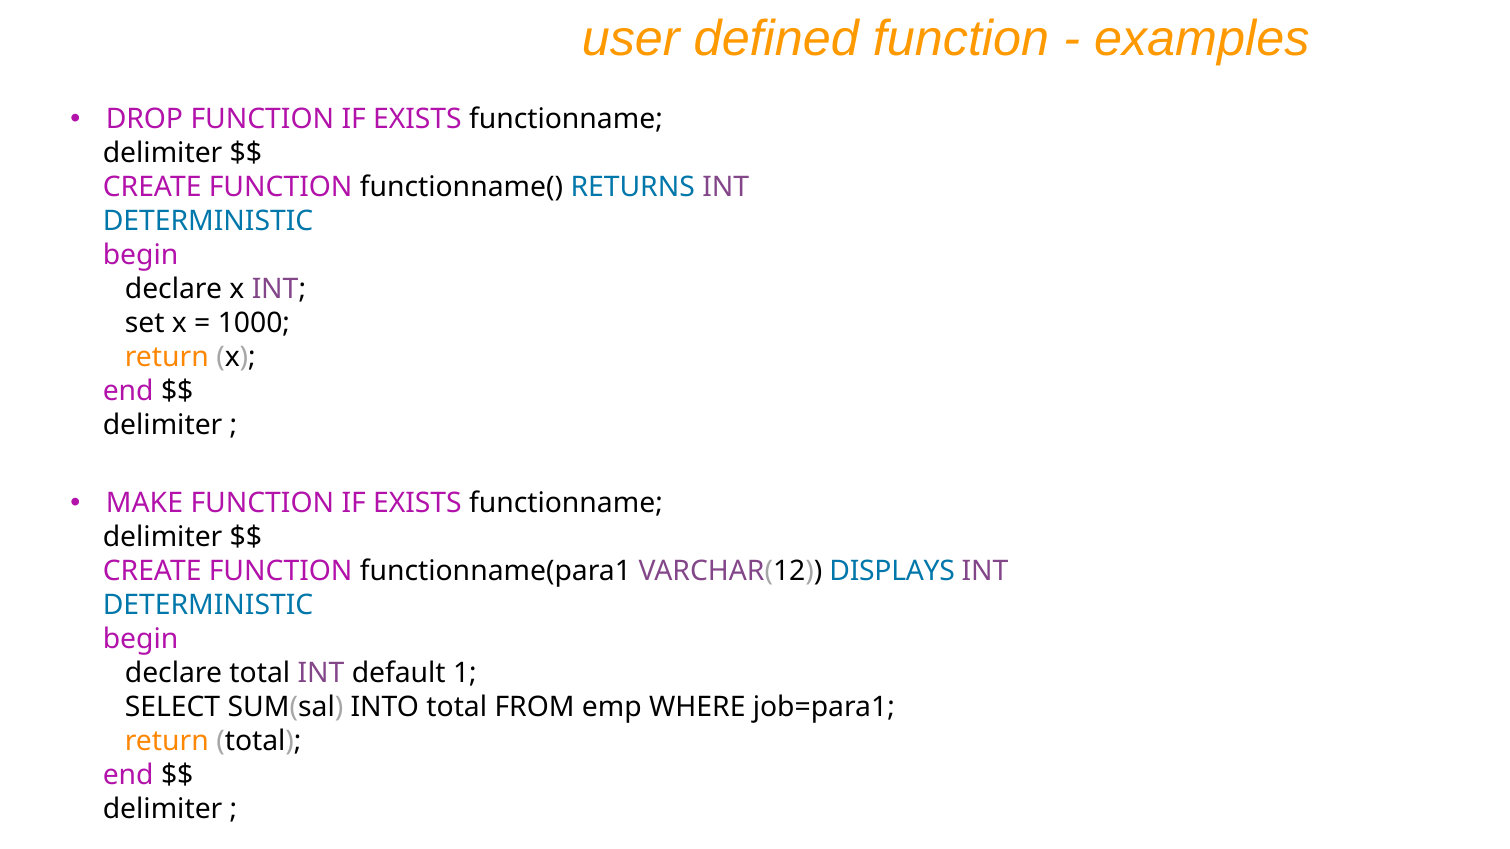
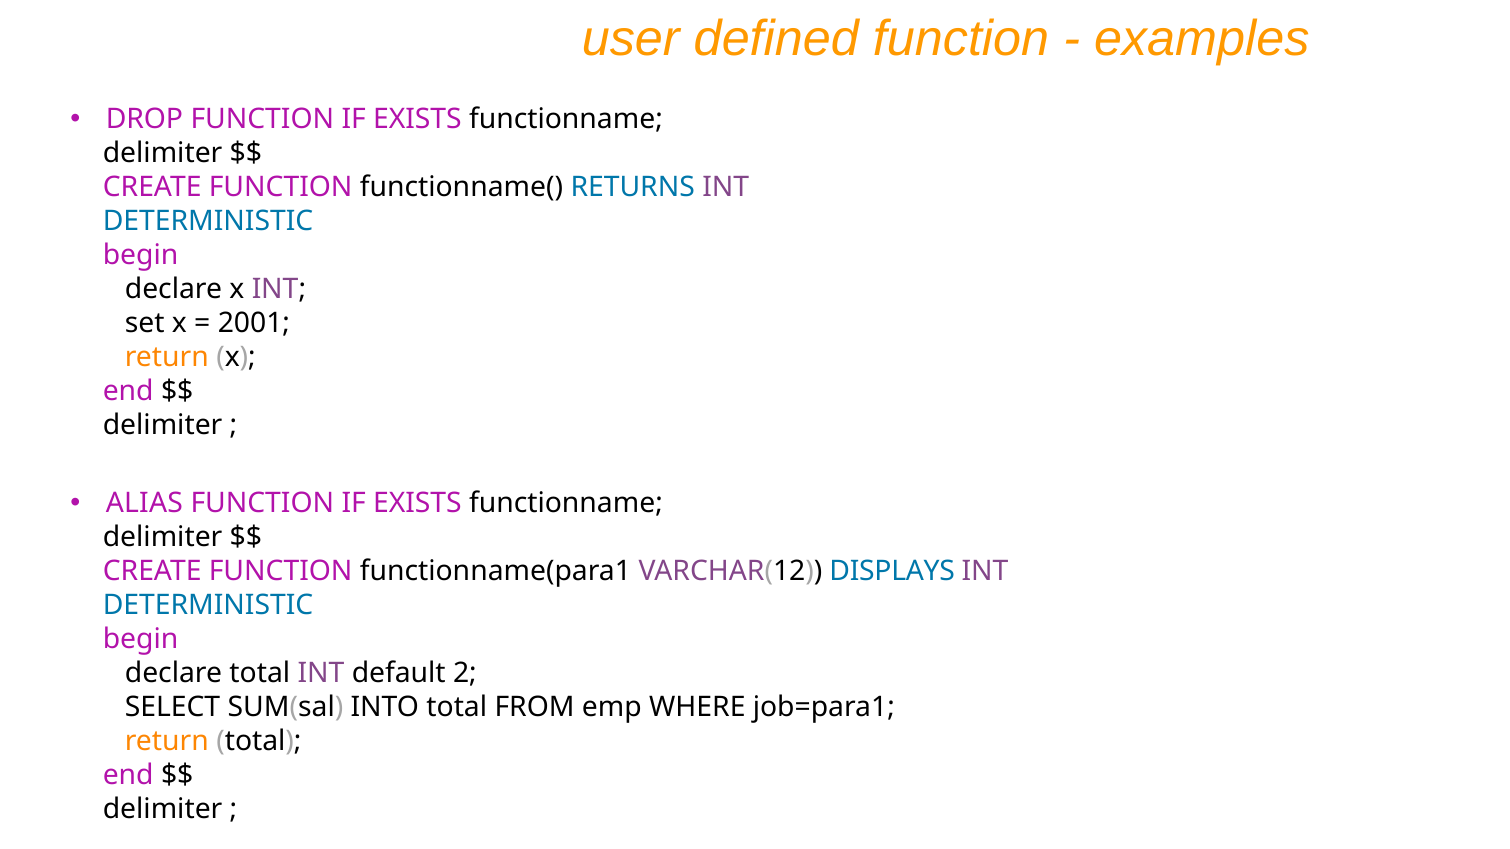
1000: 1000 -> 2001
MAKE: MAKE -> ALIAS
1: 1 -> 2
